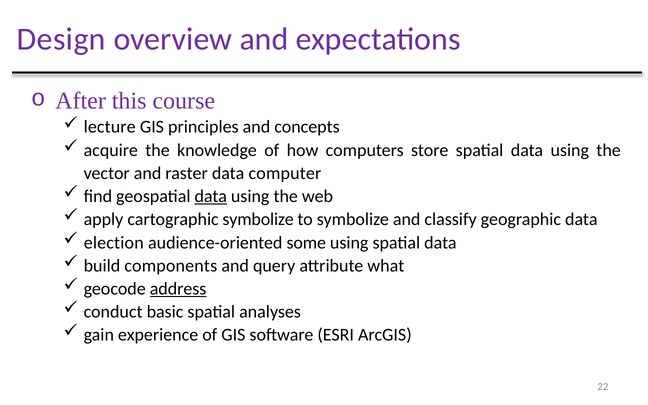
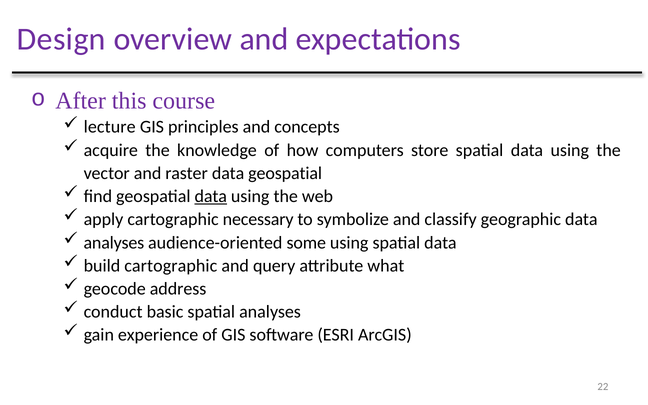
data computer: computer -> geospatial
cartographic symbolize: symbolize -> necessary
election at (114, 243): election -> analyses
build components: components -> cartographic
address underline: present -> none
